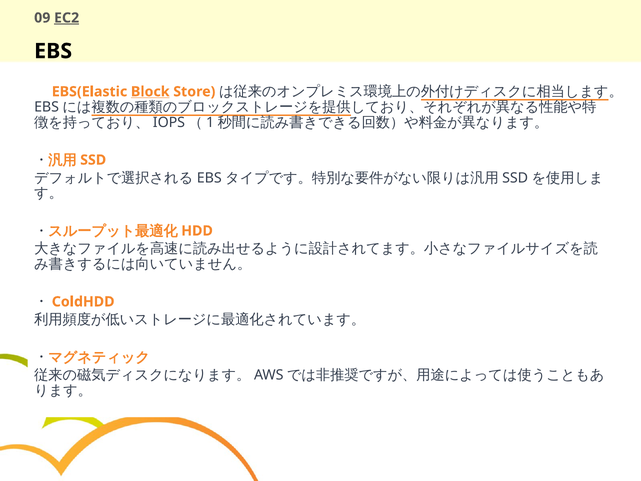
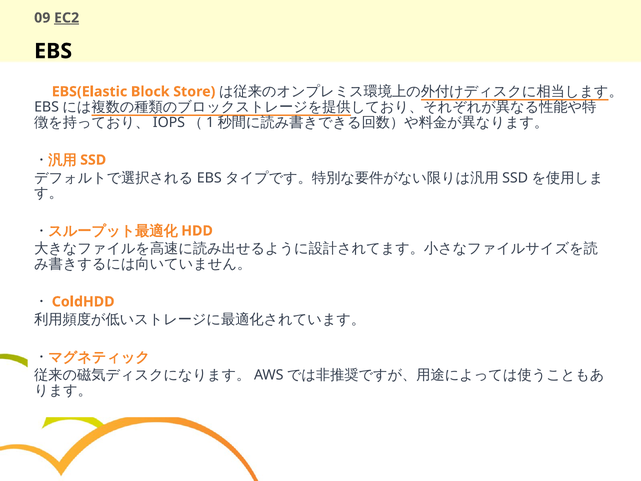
Block underline: present -> none
